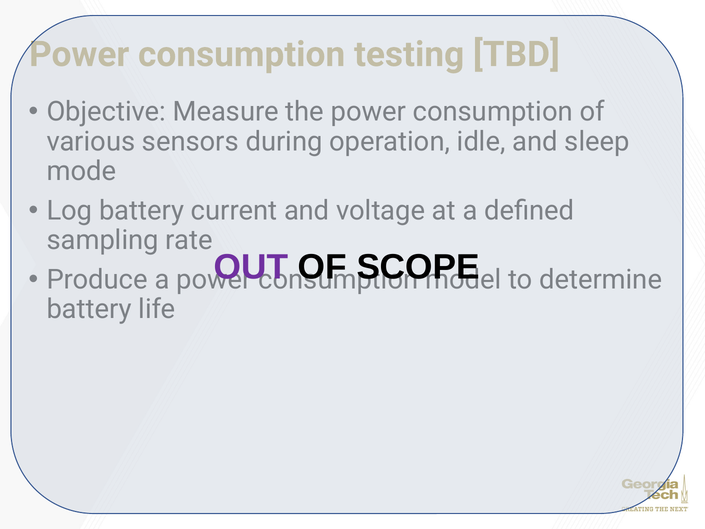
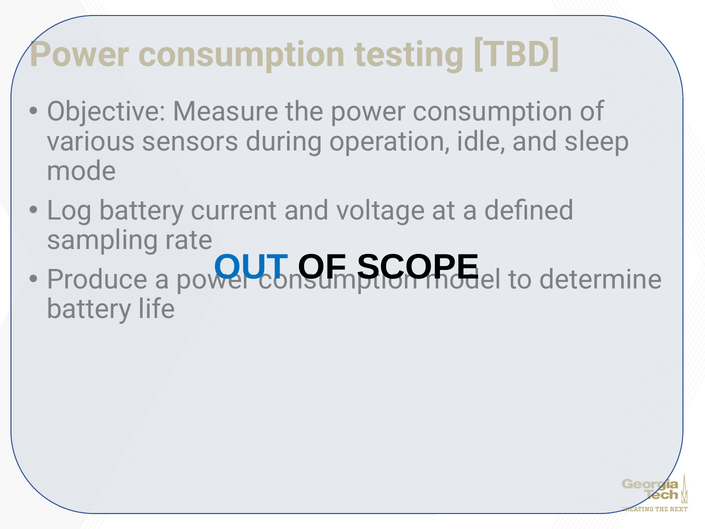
OUT colour: purple -> blue
